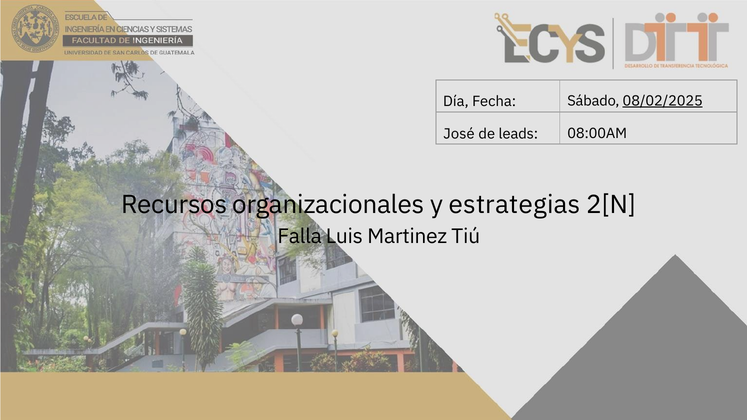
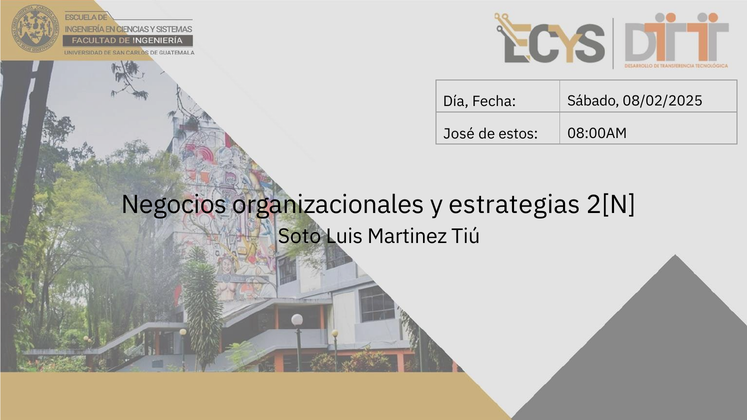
08/02/2025 underline: present -> none
leads: leads -> estos
Recursos: Recursos -> Negocios
Falla: Falla -> Soto
